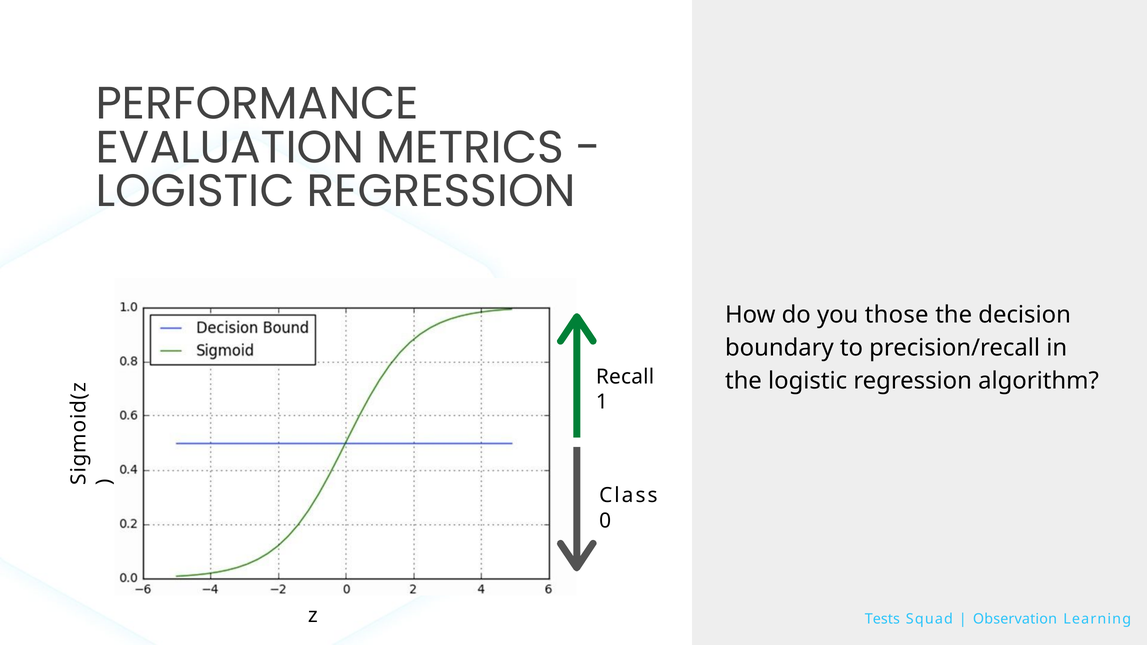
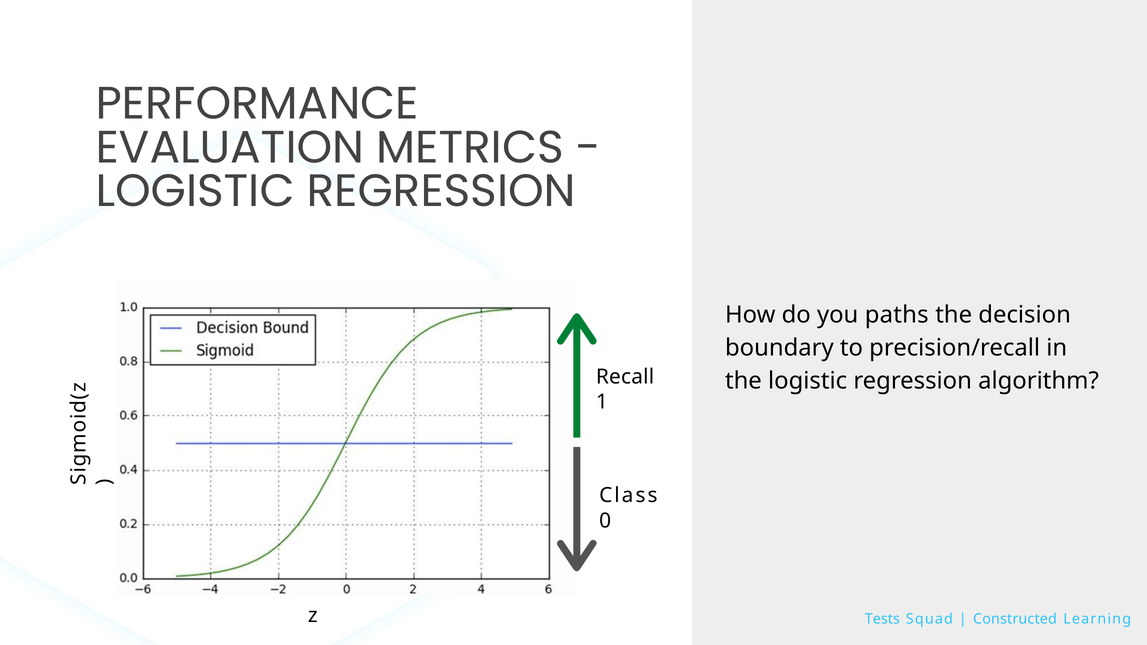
those: those -> paths
Observation: Observation -> Constructed
